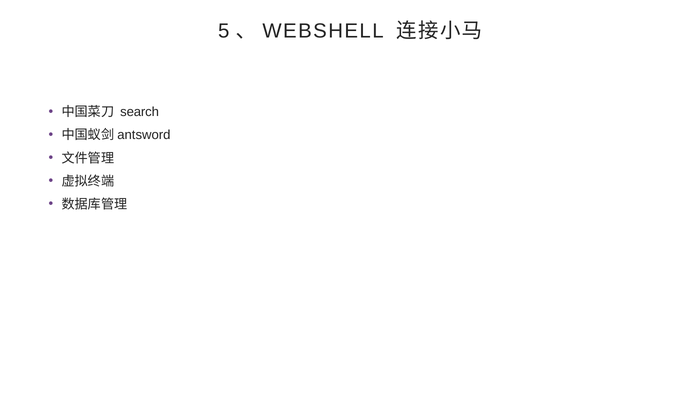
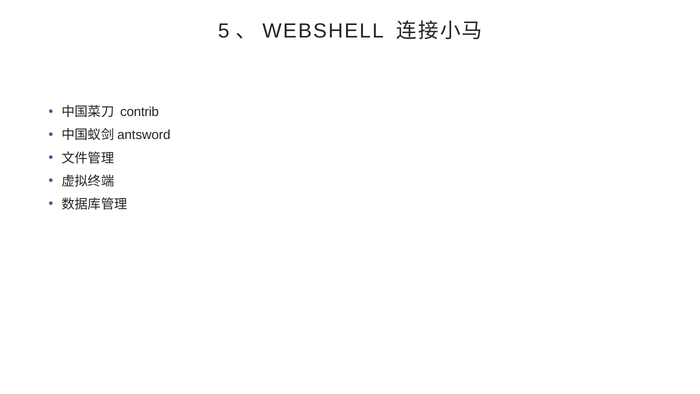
search: search -> contrib
